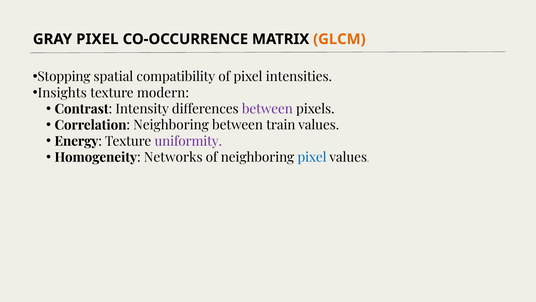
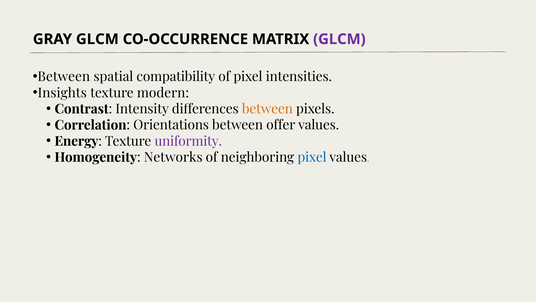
GRAY PIXEL: PIXEL -> GLCM
GLCM at (339, 39) colour: orange -> purple
Stopping at (64, 77): Stopping -> Between
between at (267, 109) colour: purple -> orange
Correlation Neighboring: Neighboring -> Orientations
train: train -> offer
